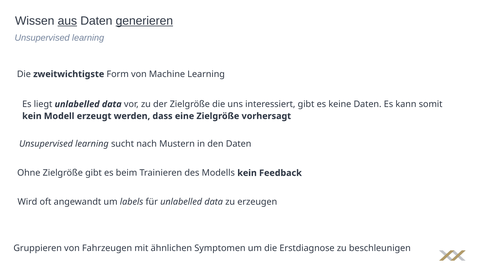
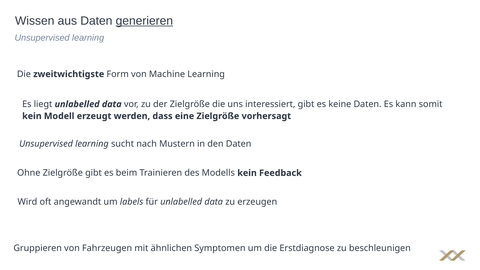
aus underline: present -> none
